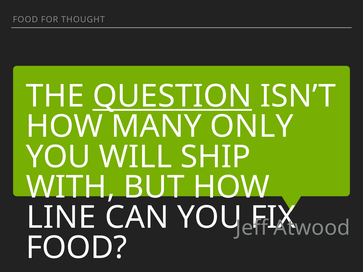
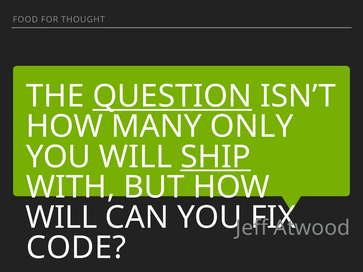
SHIP underline: none -> present
LINE at (61, 218): LINE -> WILL
FOOD at (76, 248): FOOD -> CODE
